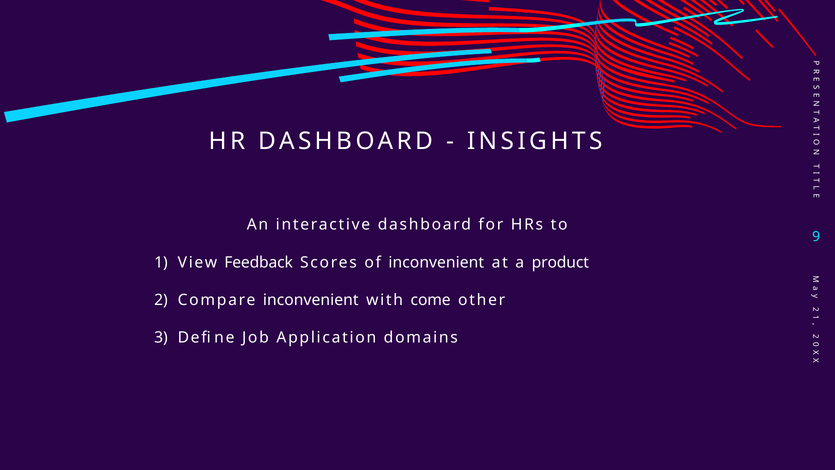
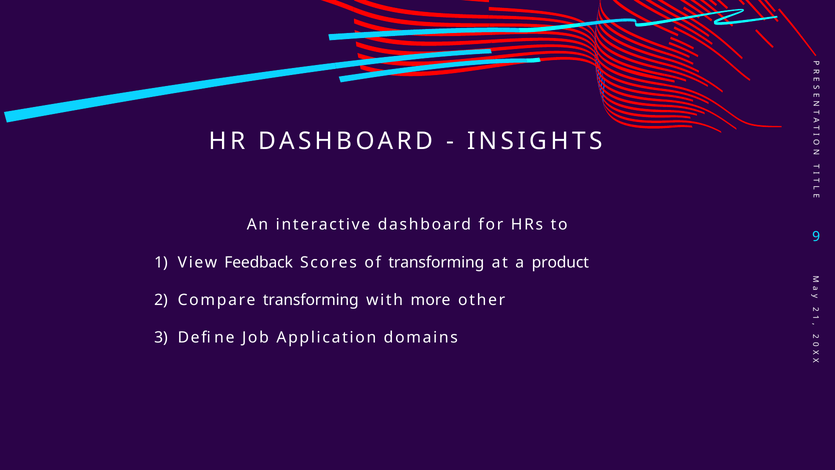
of inconvenient: inconvenient -> transforming
Compare inconvenient: inconvenient -> transforming
come: come -> more
